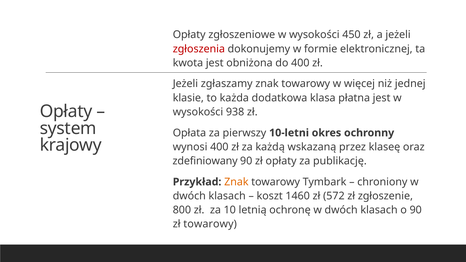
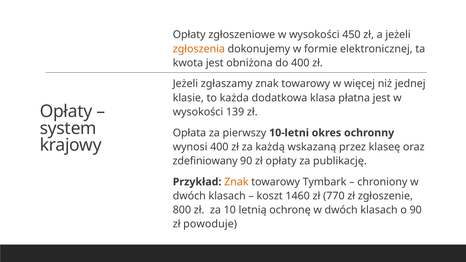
zgłoszenia colour: red -> orange
938: 938 -> 139
572: 572 -> 770
zł towarowy: towarowy -> powoduje
